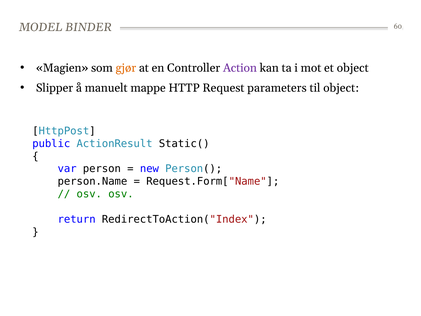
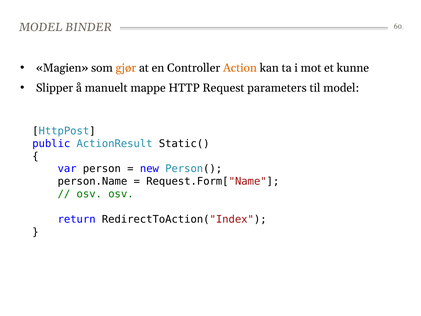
Action colour: purple -> orange
et object: object -> kunne
til object: object -> model
